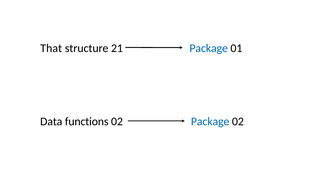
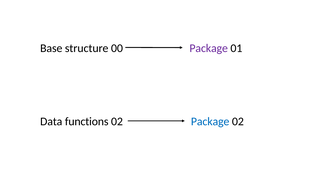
That: That -> Base
21: 21 -> 00
Package at (209, 48) colour: blue -> purple
